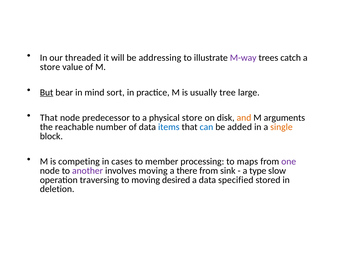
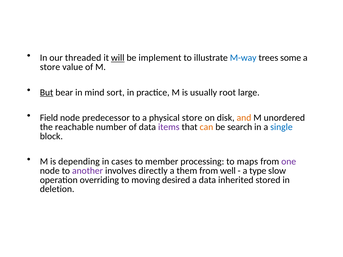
will underline: none -> present
addressing: addressing -> implement
M-way colour: purple -> blue
catch: catch -> some
tree: tree -> root
That at (49, 118): That -> Field
arguments: arguments -> unordered
items colour: blue -> purple
can colour: blue -> orange
added: added -> search
single colour: orange -> blue
competing: competing -> depending
involves moving: moving -> directly
there: there -> them
sink: sink -> well
traversing: traversing -> overriding
specified: specified -> inherited
